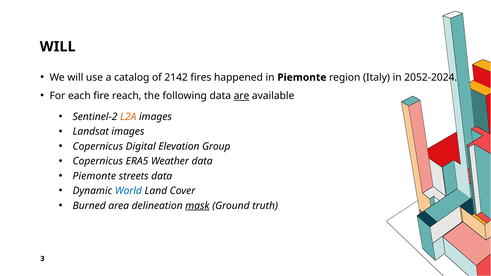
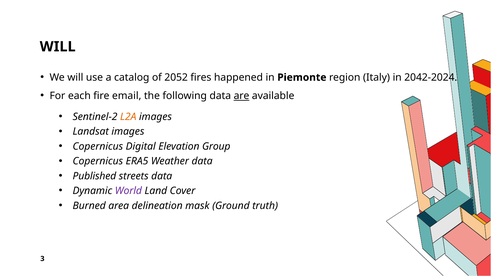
2142: 2142 -> 2052
2052-2024: 2052-2024 -> 2042-2024
reach: reach -> email
Piemonte at (94, 176): Piemonte -> Published
World colour: blue -> purple
mask underline: present -> none
